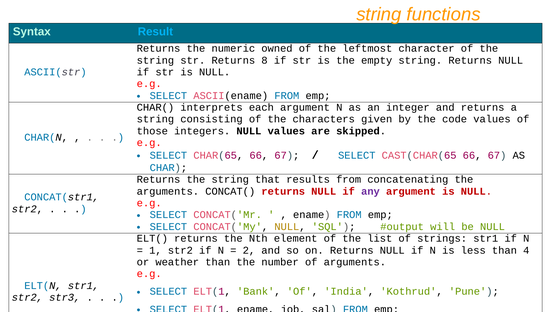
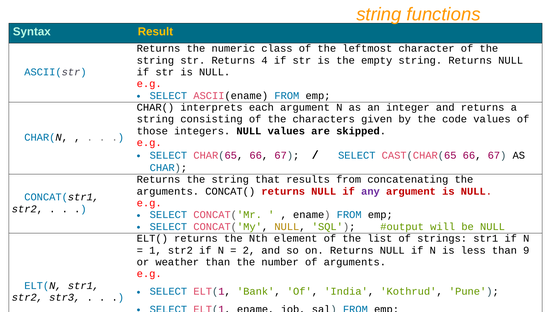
Result colour: light blue -> yellow
owned: owned -> class
8: 8 -> 4
4: 4 -> 9
